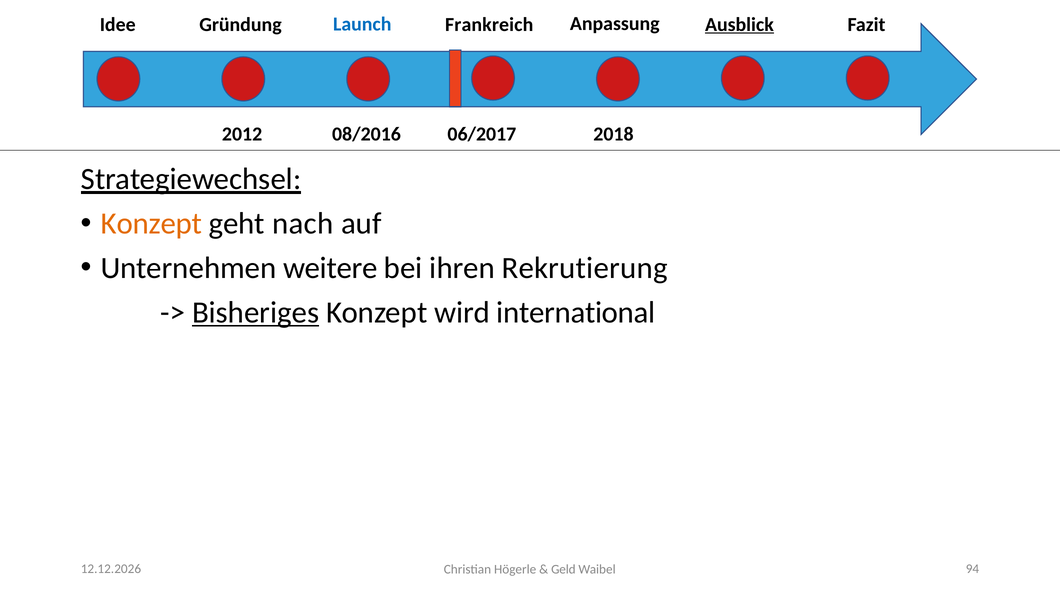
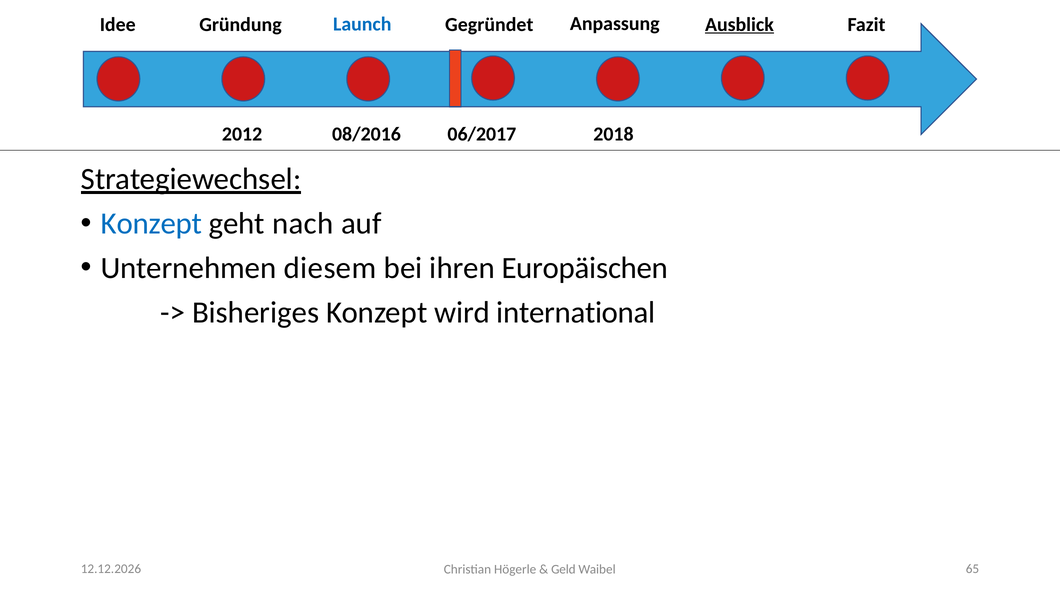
Frankreich: Frankreich -> Gegründet
Konzept at (151, 224) colour: orange -> blue
weitere: weitere -> diesem
Rekrutierung: Rekrutierung -> Europäischen
Bisheriges underline: present -> none
94: 94 -> 65
